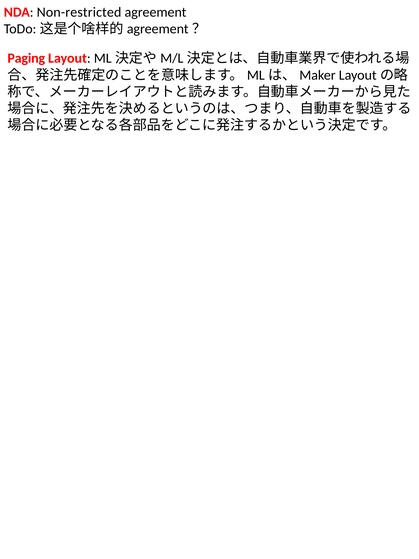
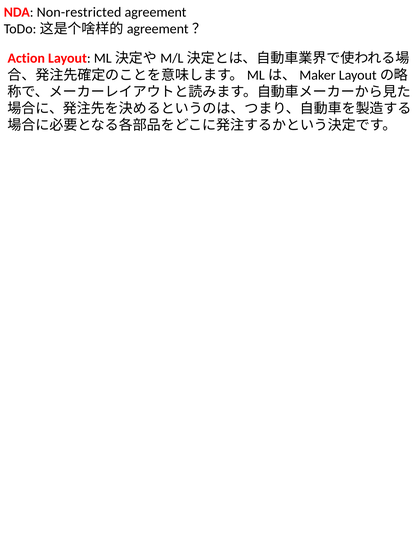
Paging: Paging -> Action
